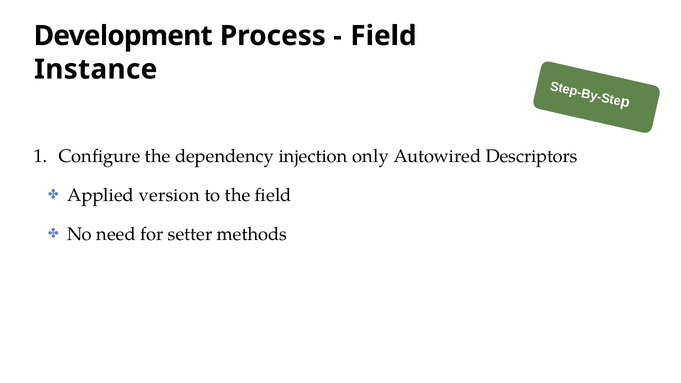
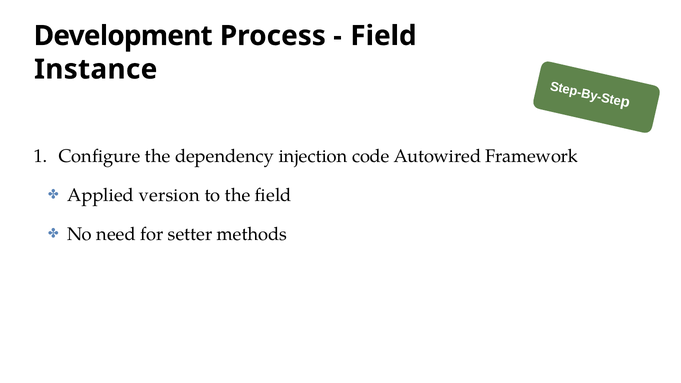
only: only -> code
Descriptors: Descriptors -> Framework
